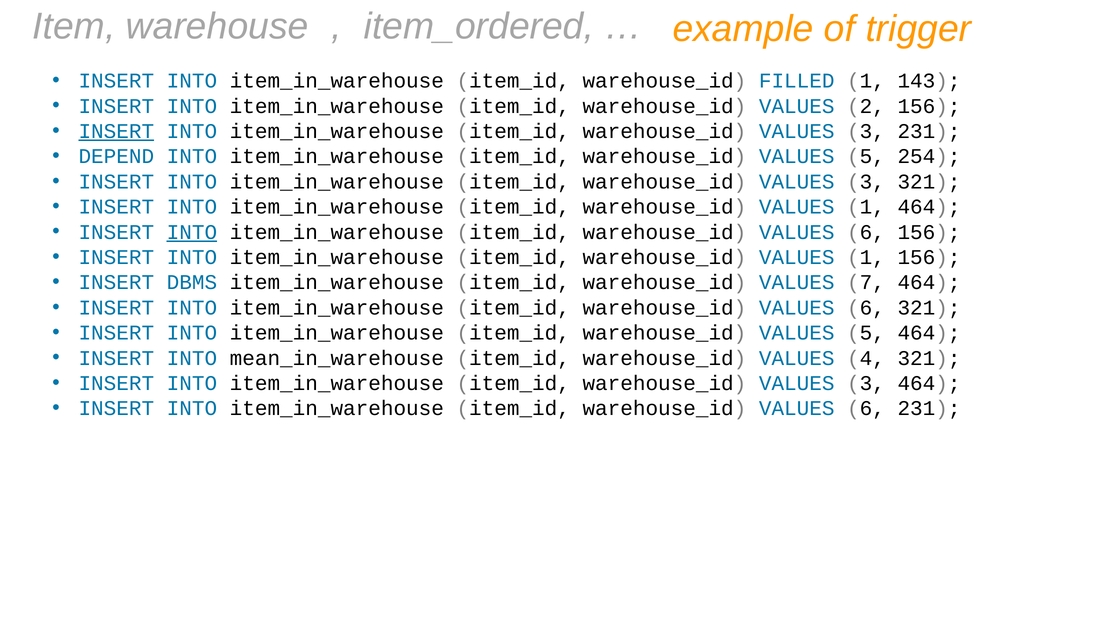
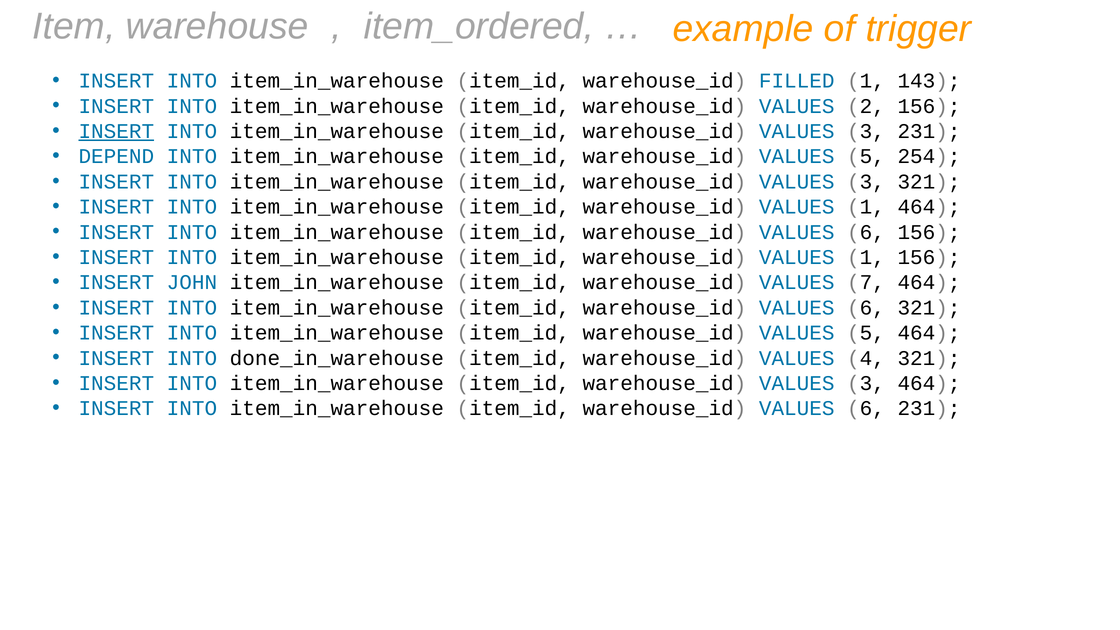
INTO at (192, 232) underline: present -> none
DBMS: DBMS -> JOHN
mean_in_warehouse: mean_in_warehouse -> done_in_warehouse
